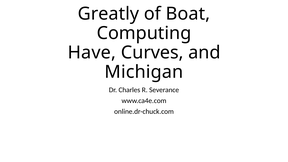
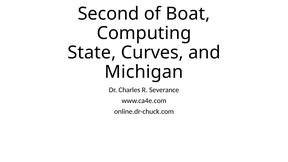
Greatly: Greatly -> Second
Have: Have -> State
